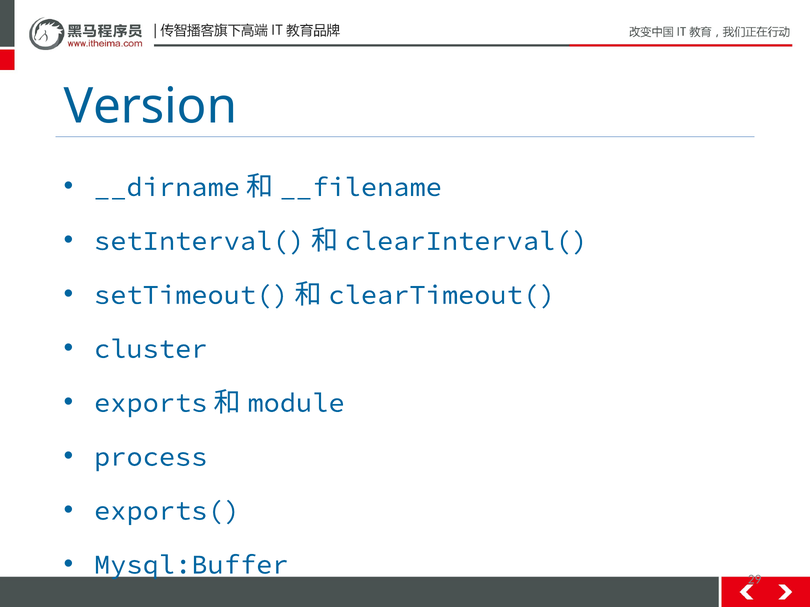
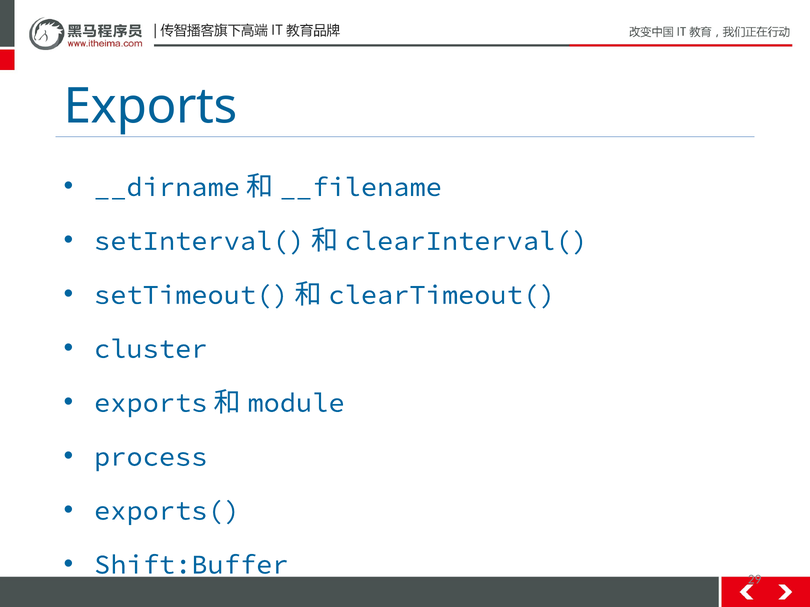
Version at (150, 107): Version -> Exports
Mysql:Buffer: Mysql:Buffer -> Shift:Buffer
